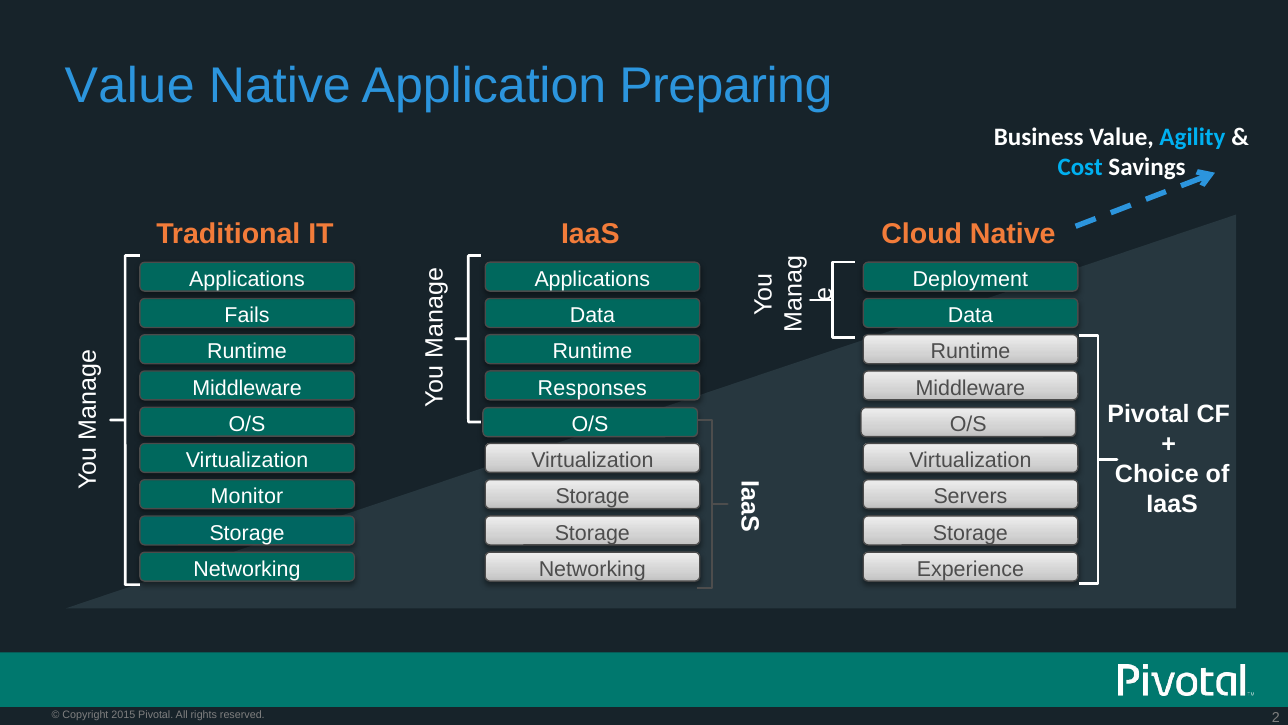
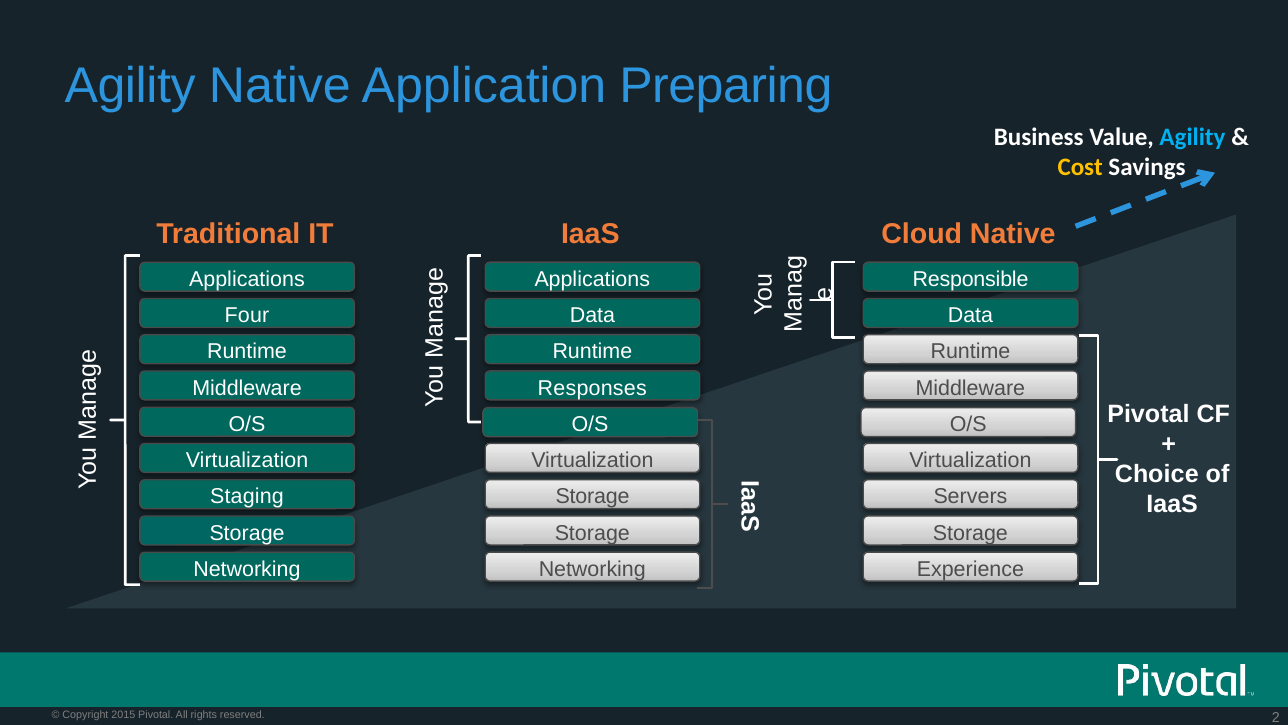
Value at (130, 85): Value -> Agility
Cost colour: light blue -> yellow
Deployment: Deployment -> Responsible
Fails: Fails -> Four
Monitor: Monitor -> Staging
